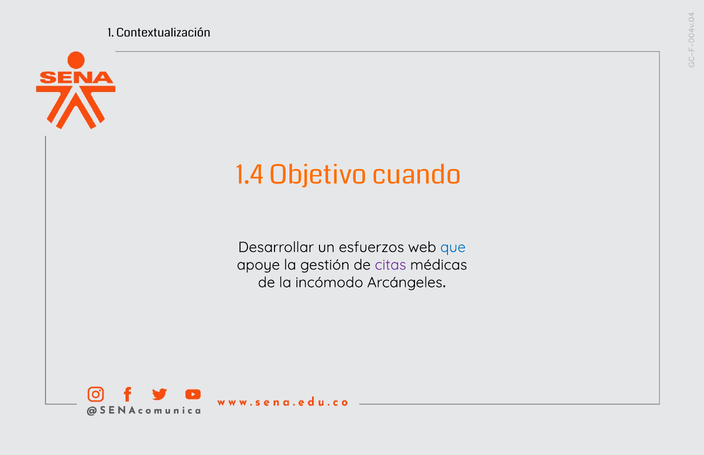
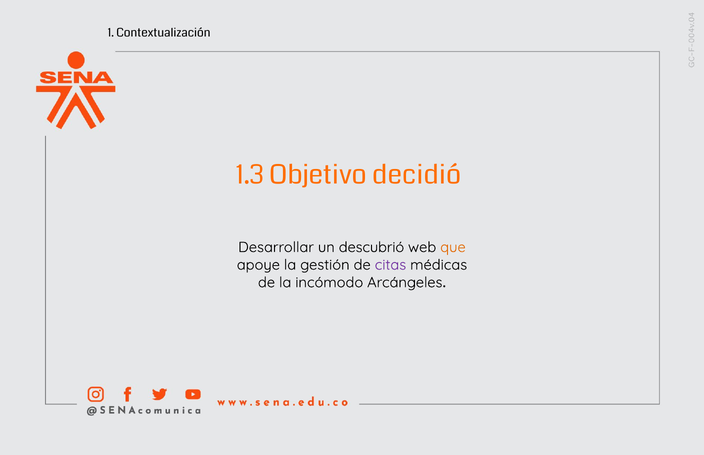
1.4: 1.4 -> 1.3
cuando: cuando -> decidió
esfuerzos: esfuerzos -> descubrió
que colour: blue -> orange
